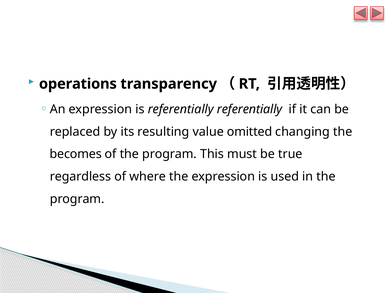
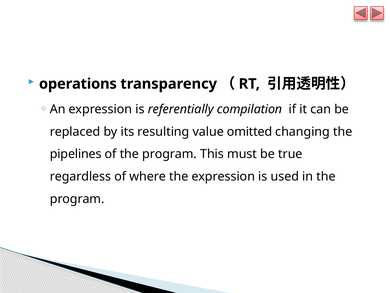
referentially referentially: referentially -> compilation
becomes: becomes -> pipelines
